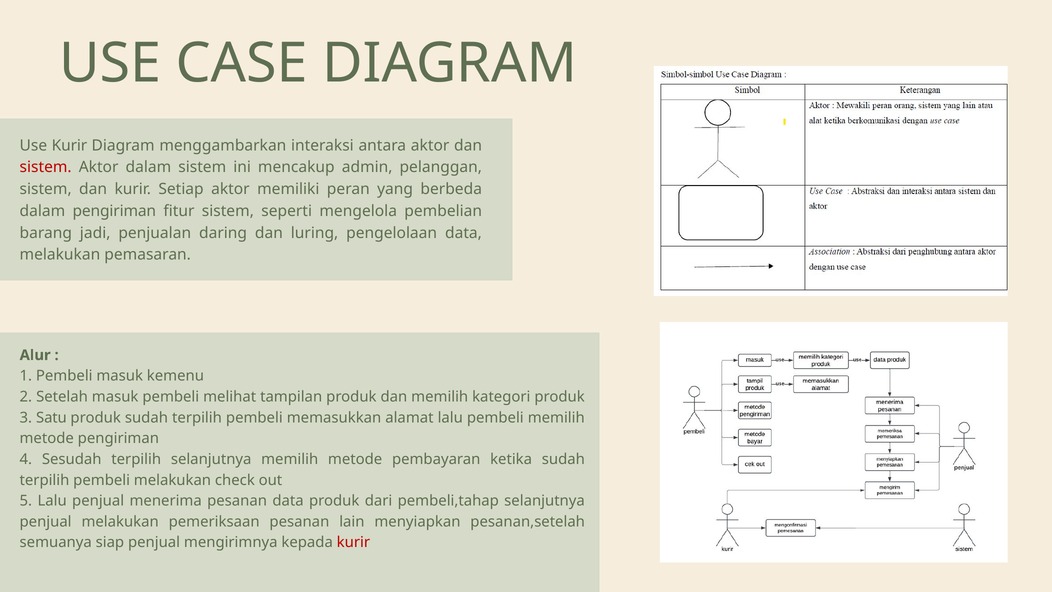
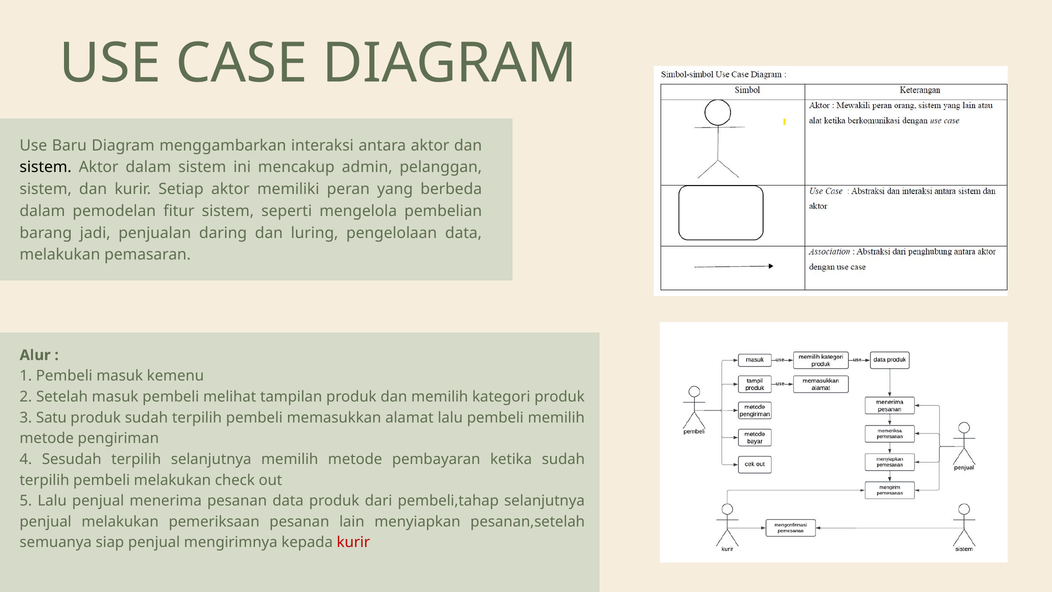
Use Kurir: Kurir -> Baru
sistem at (46, 167) colour: red -> black
dalam pengiriman: pengiriman -> pemodelan
